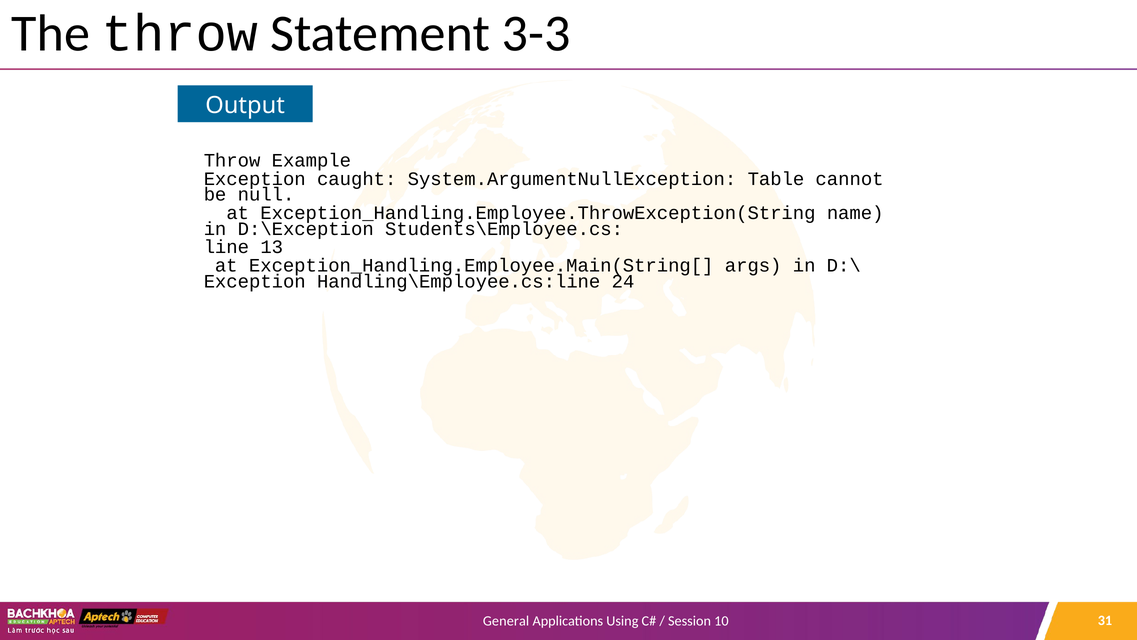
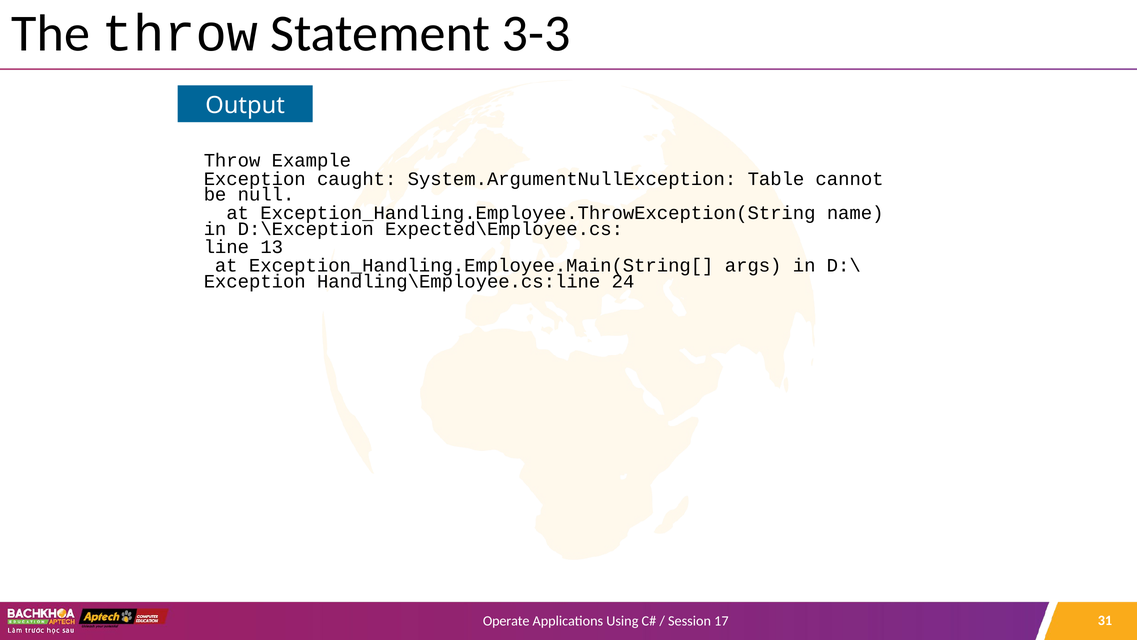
Students\Employee.cs: Students\Employee.cs -> Expected\Employee.cs
General: General -> Operate
10: 10 -> 17
